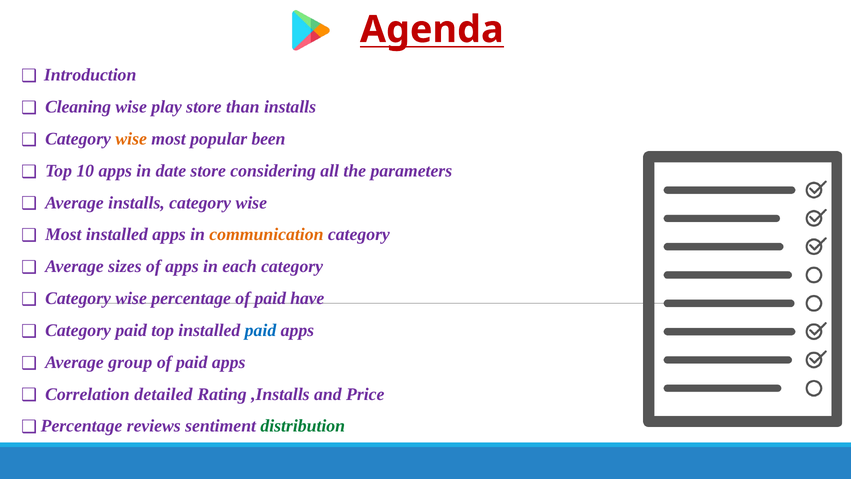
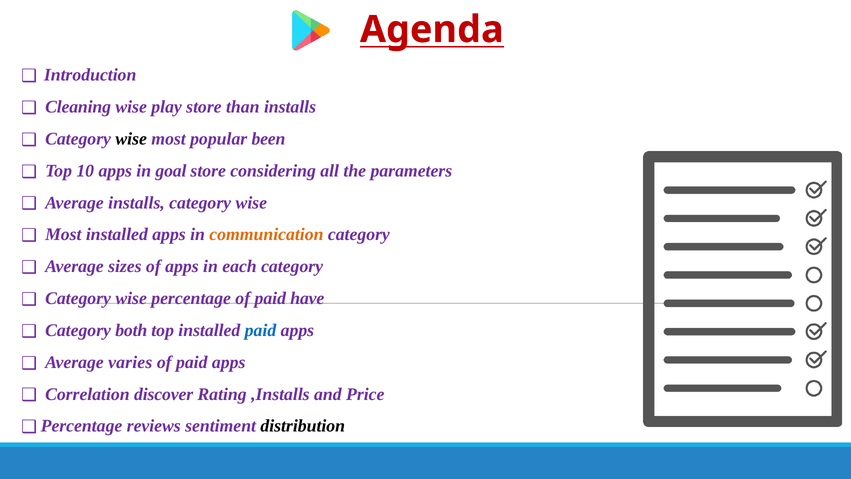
wise at (131, 139) colour: orange -> black
date: date -> goal
Category paid: paid -> both
group: group -> varies
detailed: detailed -> discover
distribution colour: green -> black
